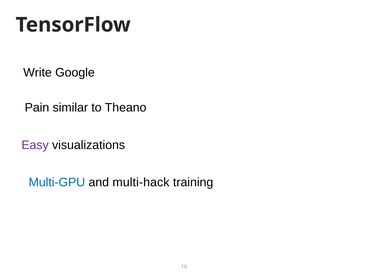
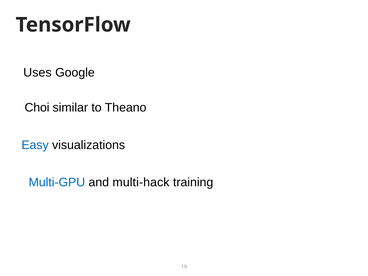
Write: Write -> Uses
Pain: Pain -> Choi
Easy colour: purple -> blue
